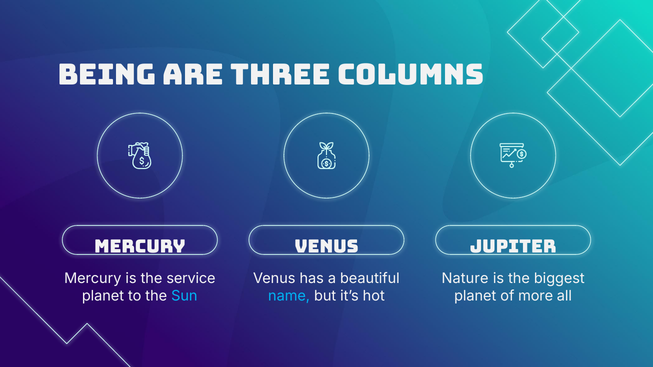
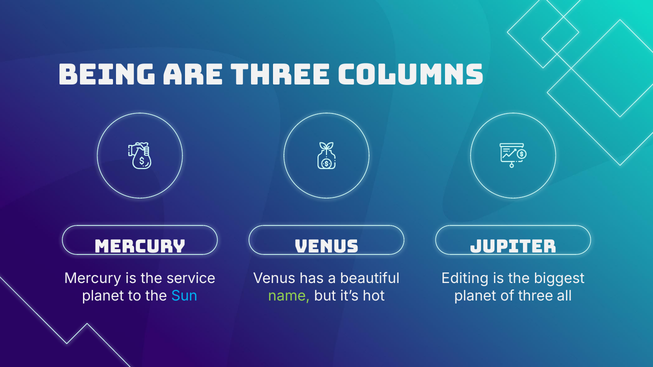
Nature: Nature -> Editing
name colour: light blue -> light green
of more: more -> three
